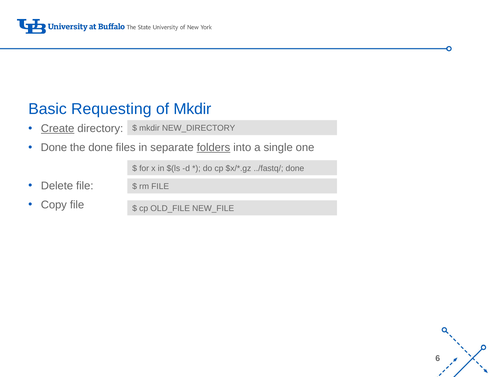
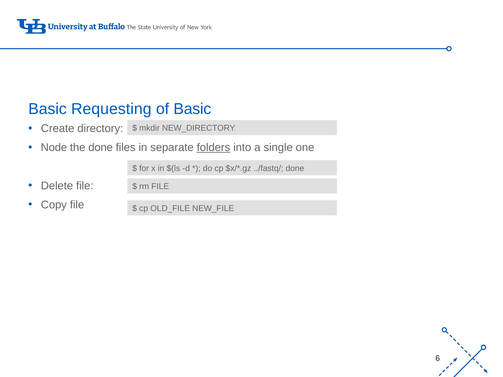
of Mkdir: Mkdir -> Basic
Create underline: present -> none
Done at (54, 148): Done -> Node
